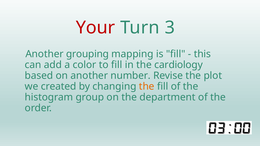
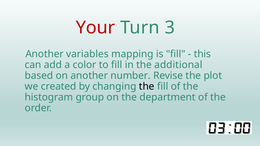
grouping: grouping -> variables
cardiology: cardiology -> additional
the at (147, 87) colour: orange -> black
